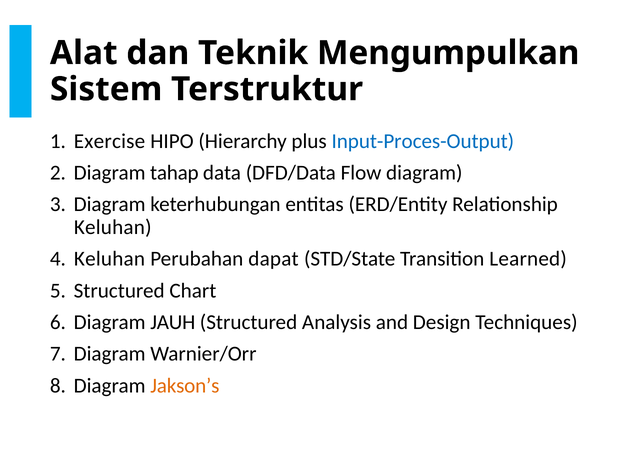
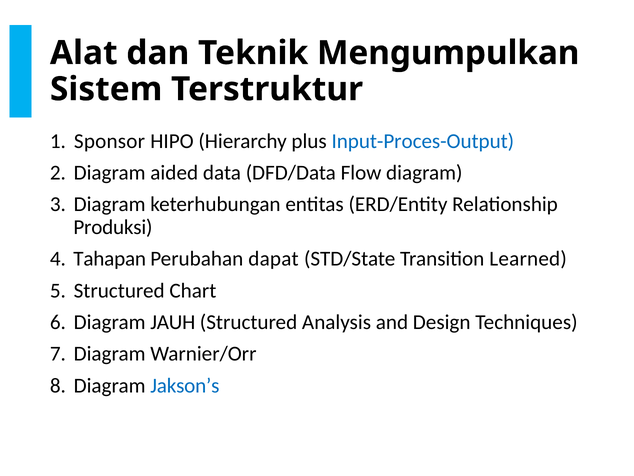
Exercise: Exercise -> Sponsor
tahap: tahap -> aided
Keluhan at (113, 227): Keluhan -> Produksi
Keluhan at (110, 259): Keluhan -> Tahapan
Jakson’s colour: orange -> blue
